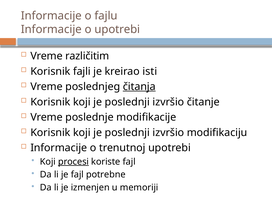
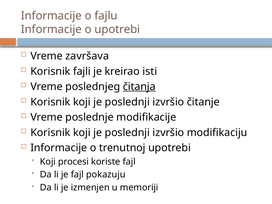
različitim: različitim -> završava
procesi underline: present -> none
potrebne: potrebne -> pokazuju
